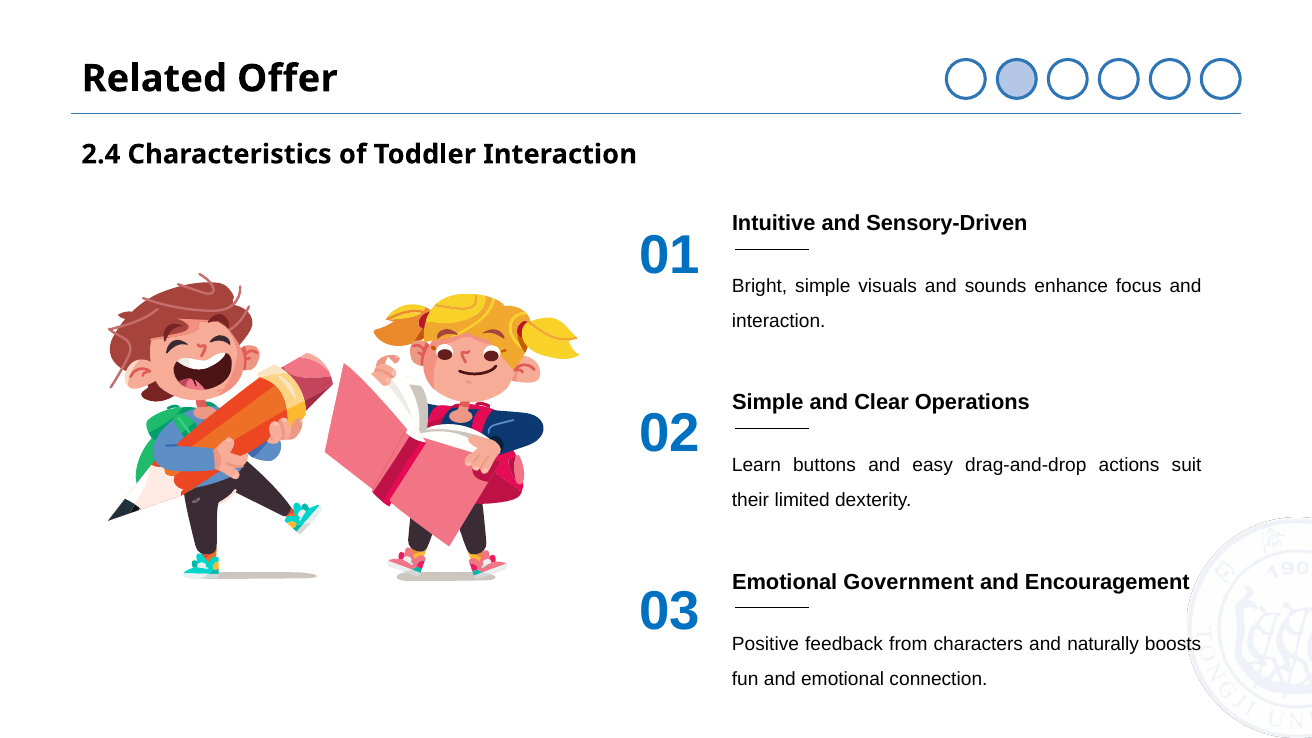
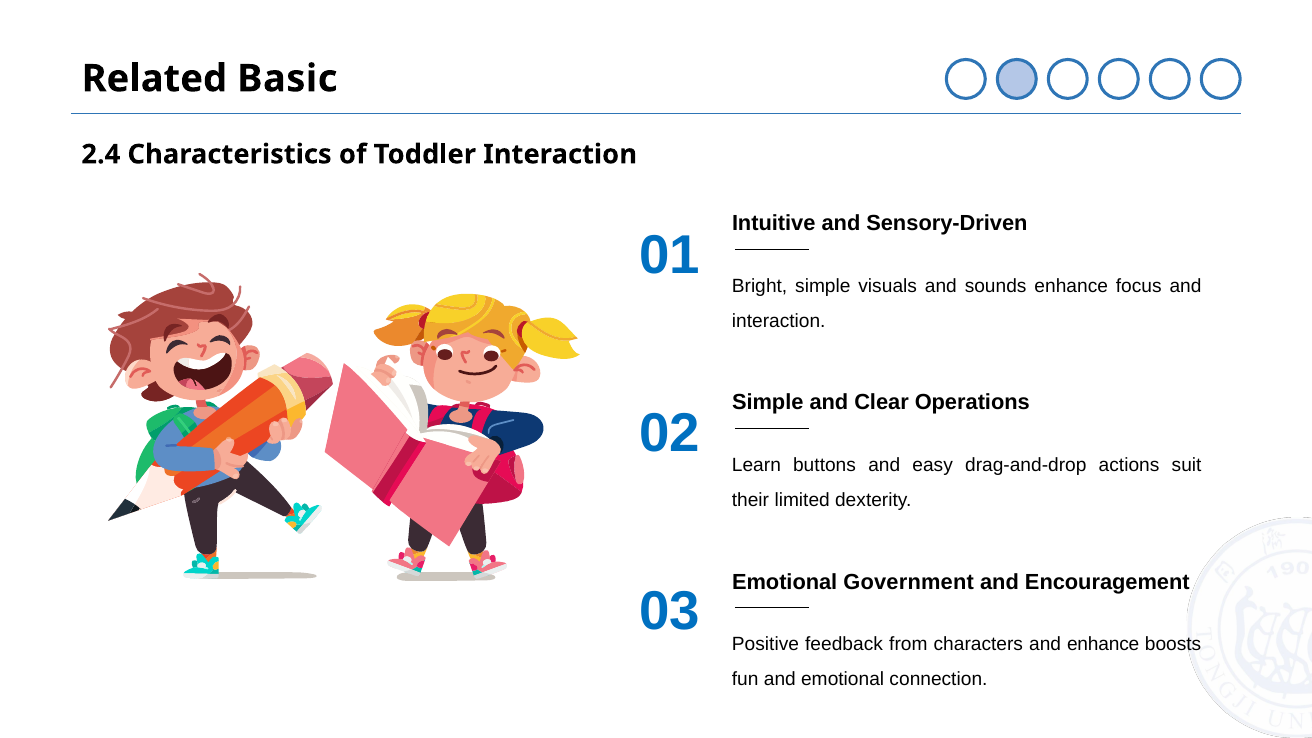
Offer: Offer -> Basic
and naturally: naturally -> enhance
